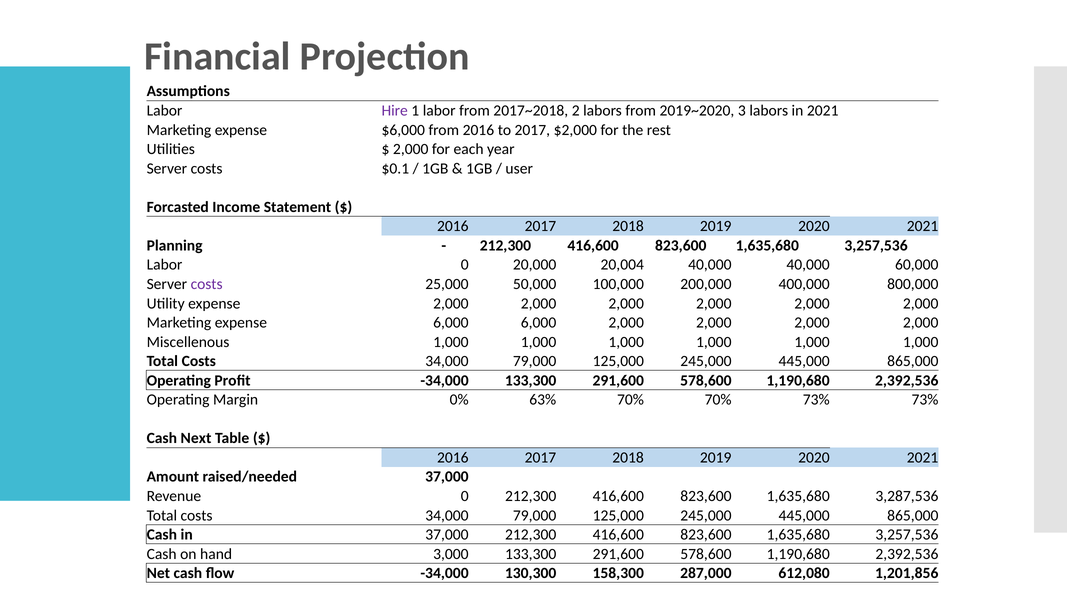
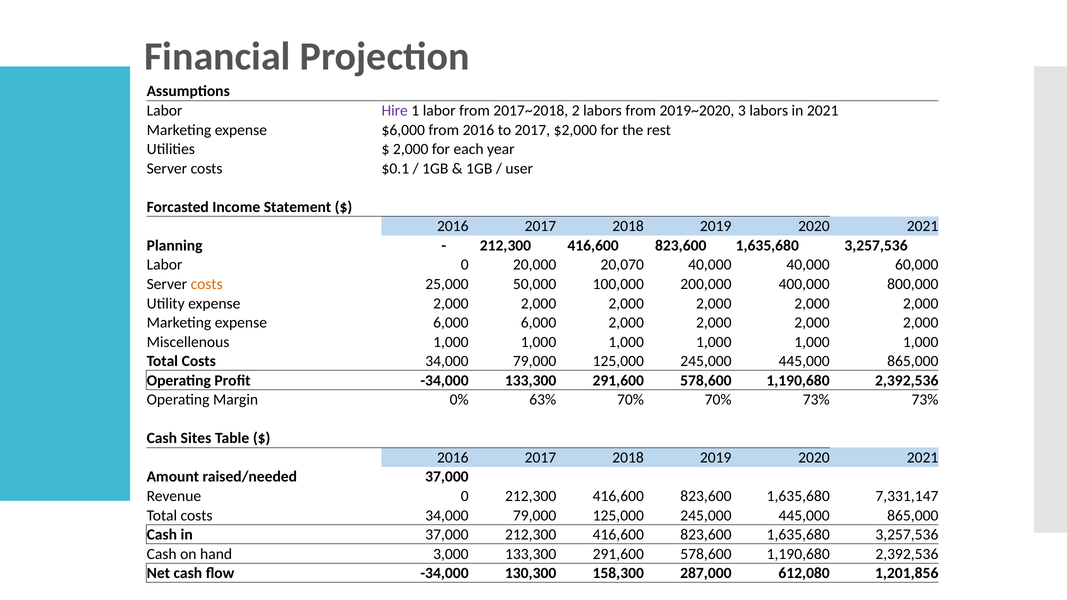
20,004: 20,004 -> 20,070
costs at (207, 284) colour: purple -> orange
Next: Next -> Sites
3,287,536: 3,287,536 -> 7,331,147
